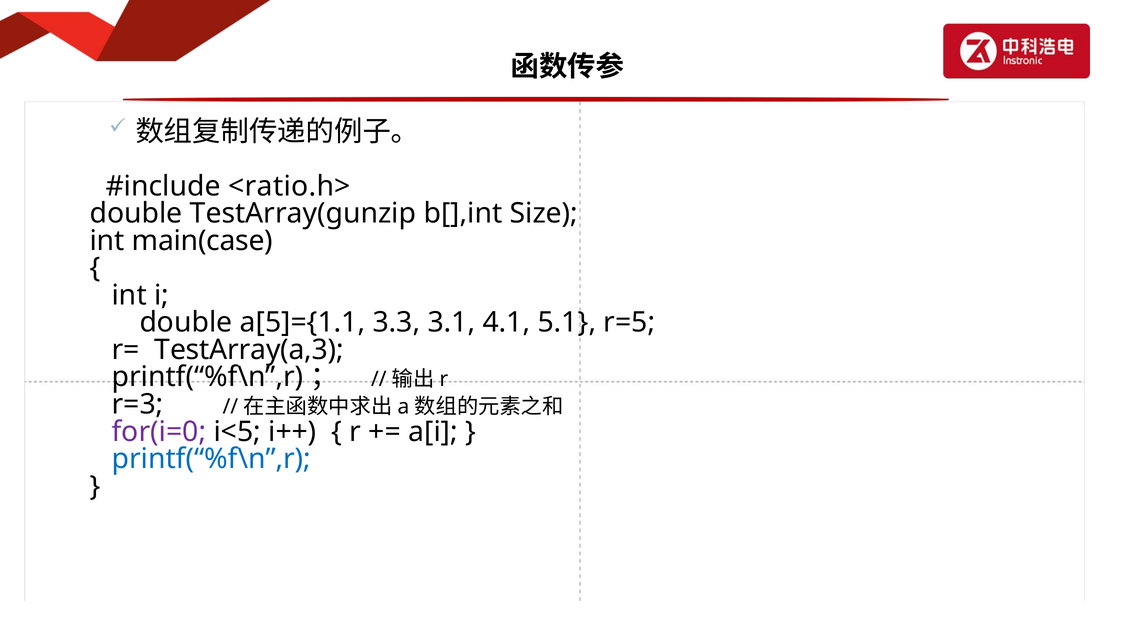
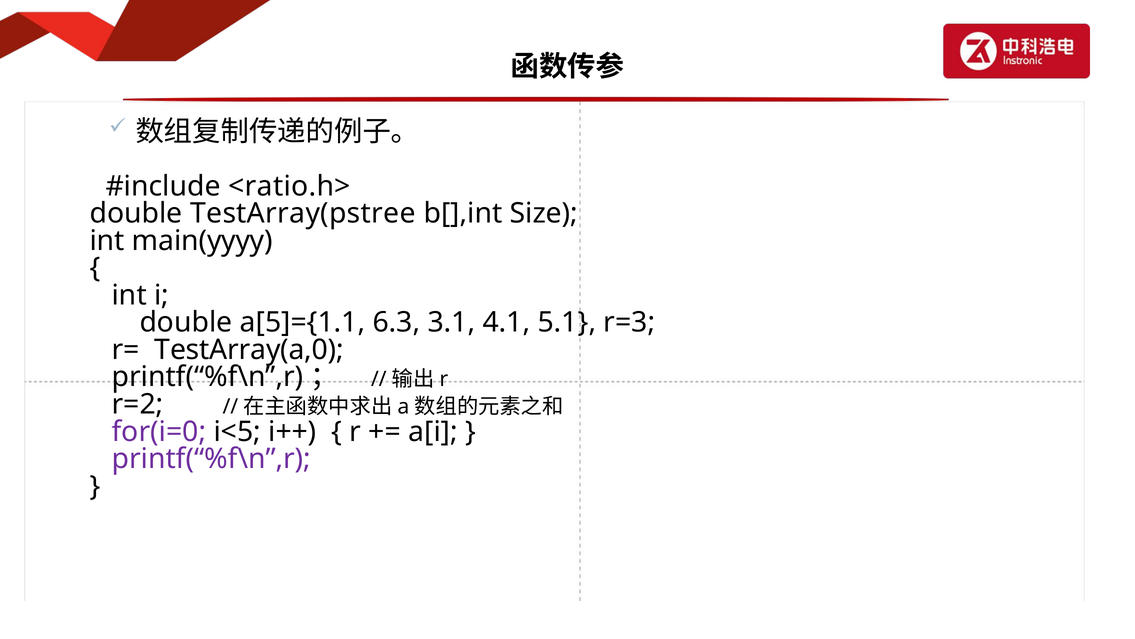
TestArray(gunzip: TestArray(gunzip -> TestArray(pstree
main(case: main(case -> main(yyyy
3.3: 3.3 -> 6.3
r=5: r=5 -> r=3
TestArray(a,3: TestArray(a,3 -> TestArray(a,0
r=3: r=3 -> r=2
printf(“%f\n”,r at (211, 459) colour: blue -> purple
